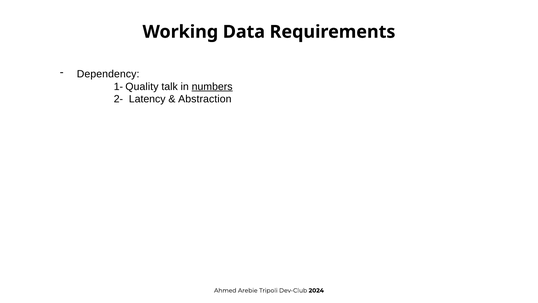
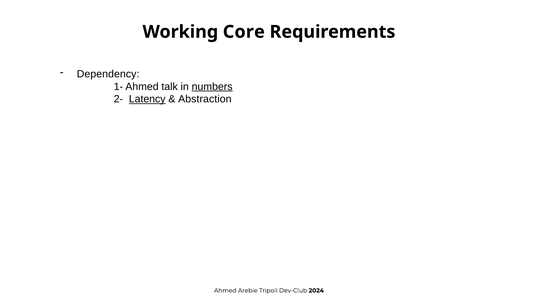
Data: Data -> Core
1- Quality: Quality -> Ahmed
Latency underline: none -> present
